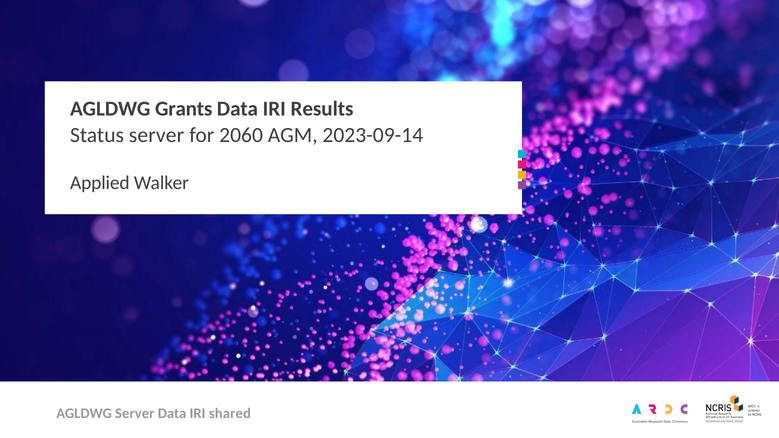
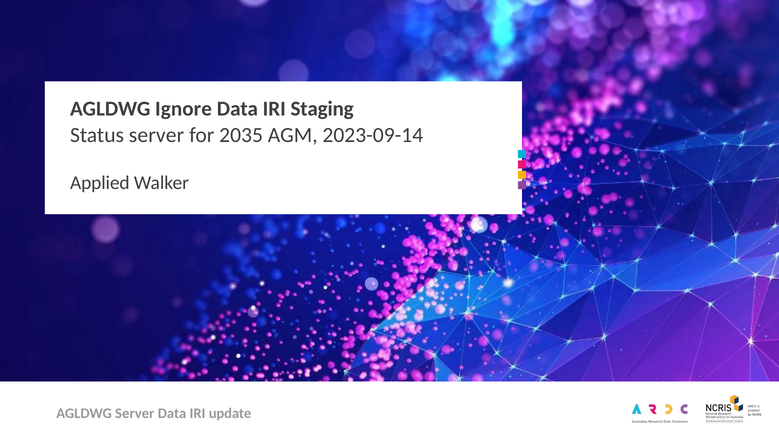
Grants: Grants -> Ignore
Results: Results -> Staging
2060: 2060 -> 2035
shared: shared -> update
